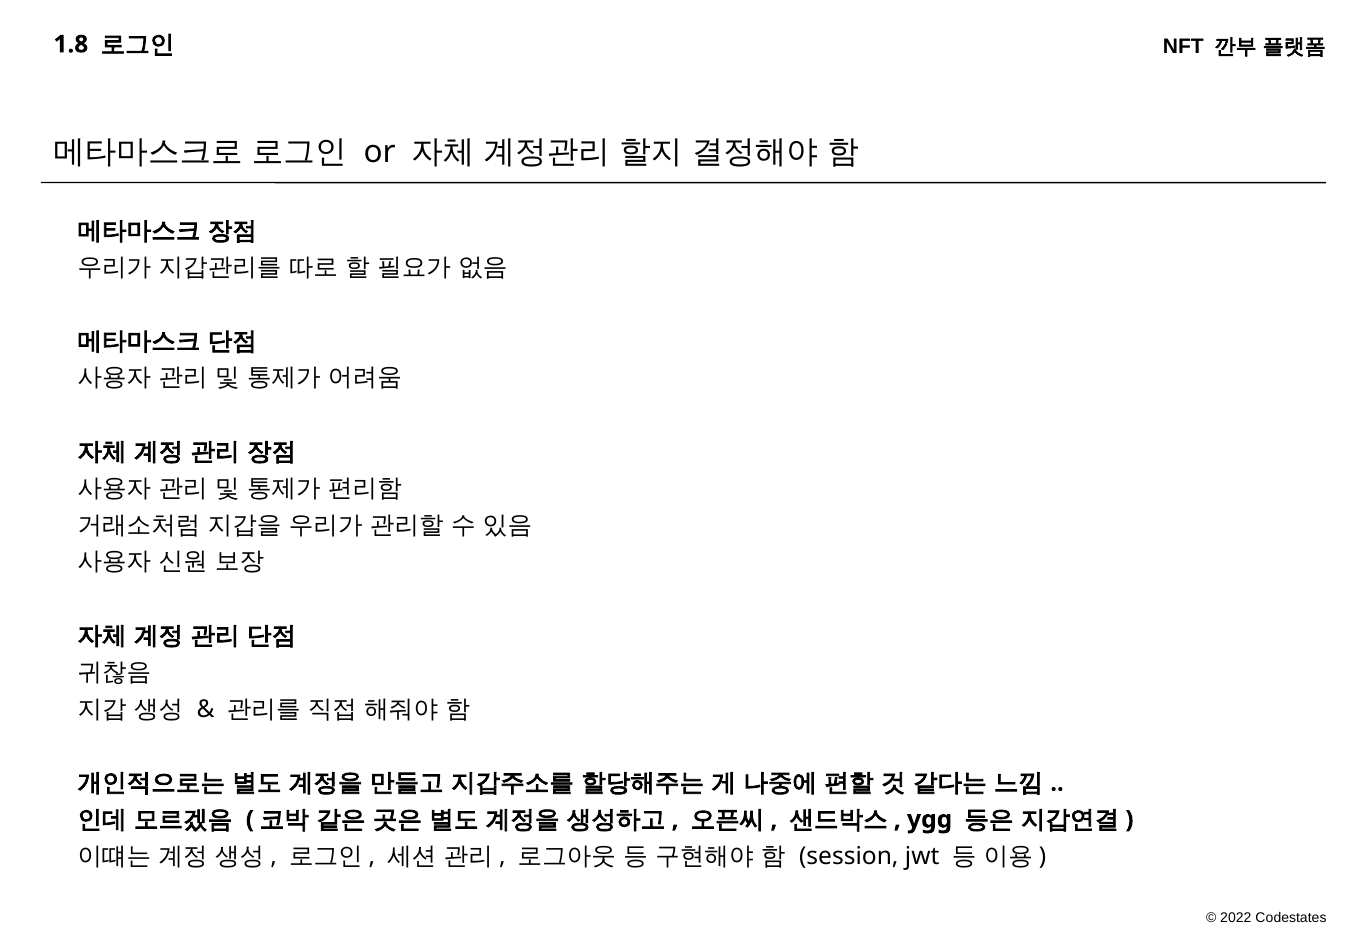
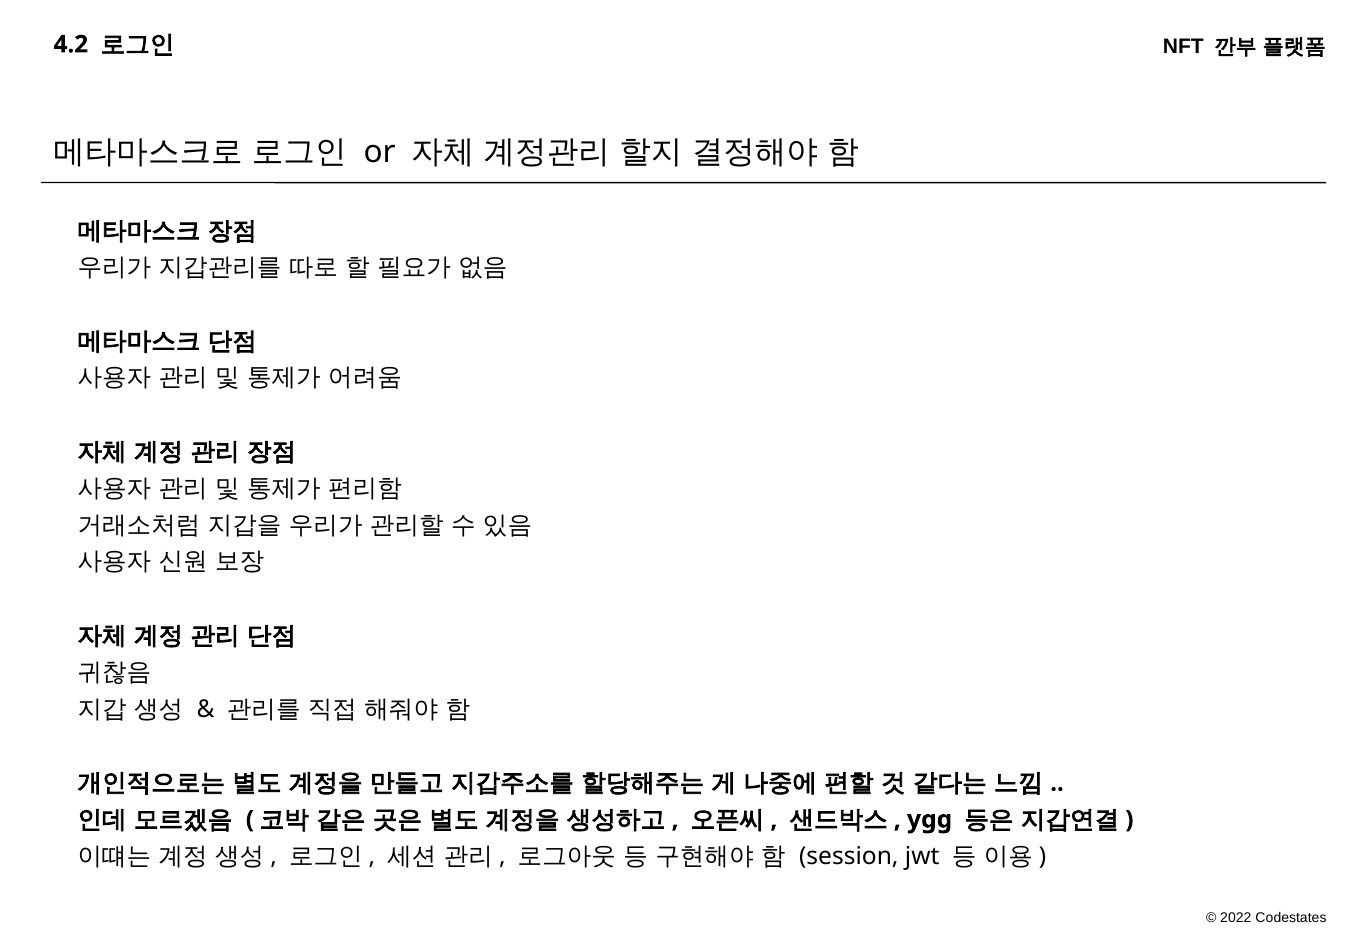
1.8: 1.8 -> 4.2
